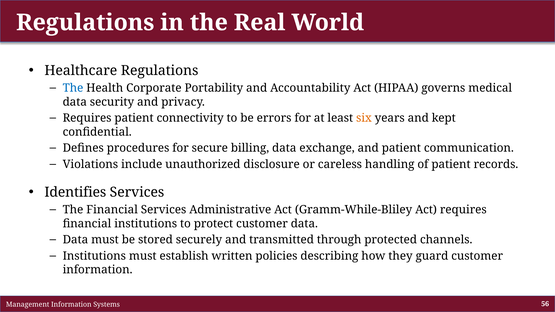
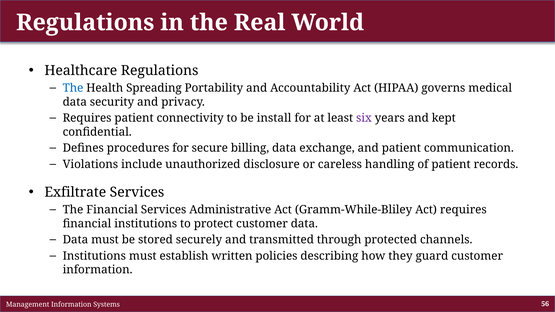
Corporate: Corporate -> Spreading
errors: errors -> install
six colour: orange -> purple
Identifies: Identifies -> Exfiltrate
